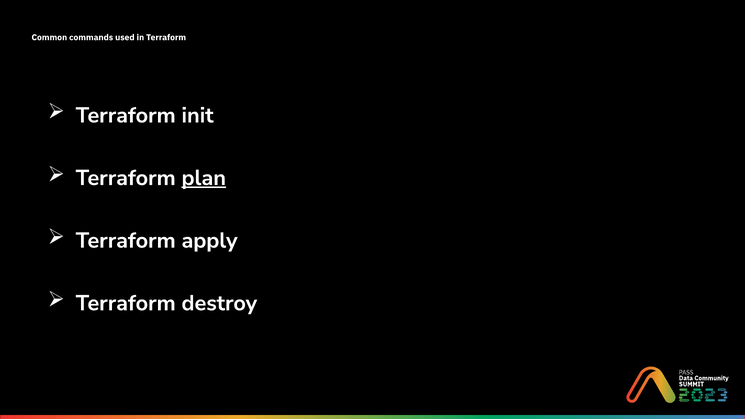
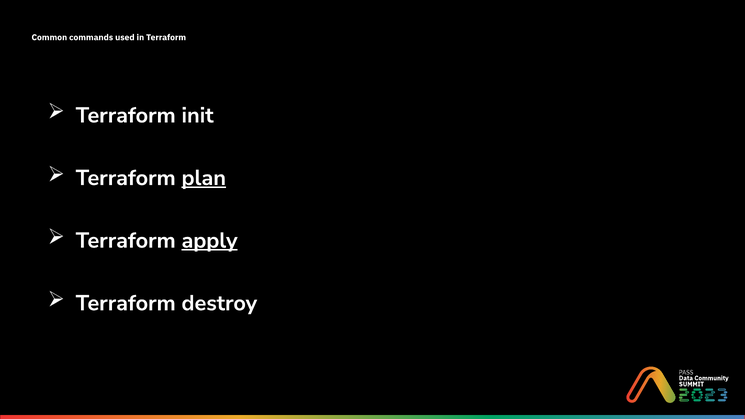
apply underline: none -> present
